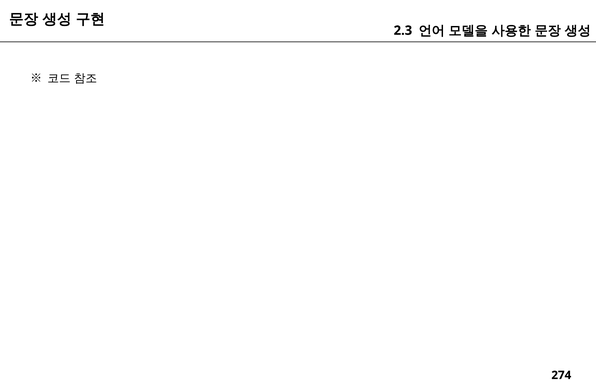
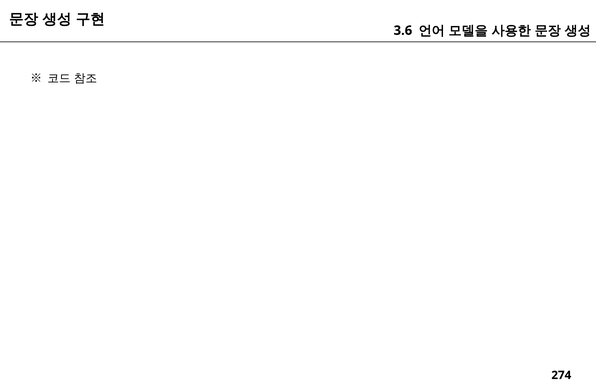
2.3: 2.3 -> 3.6
